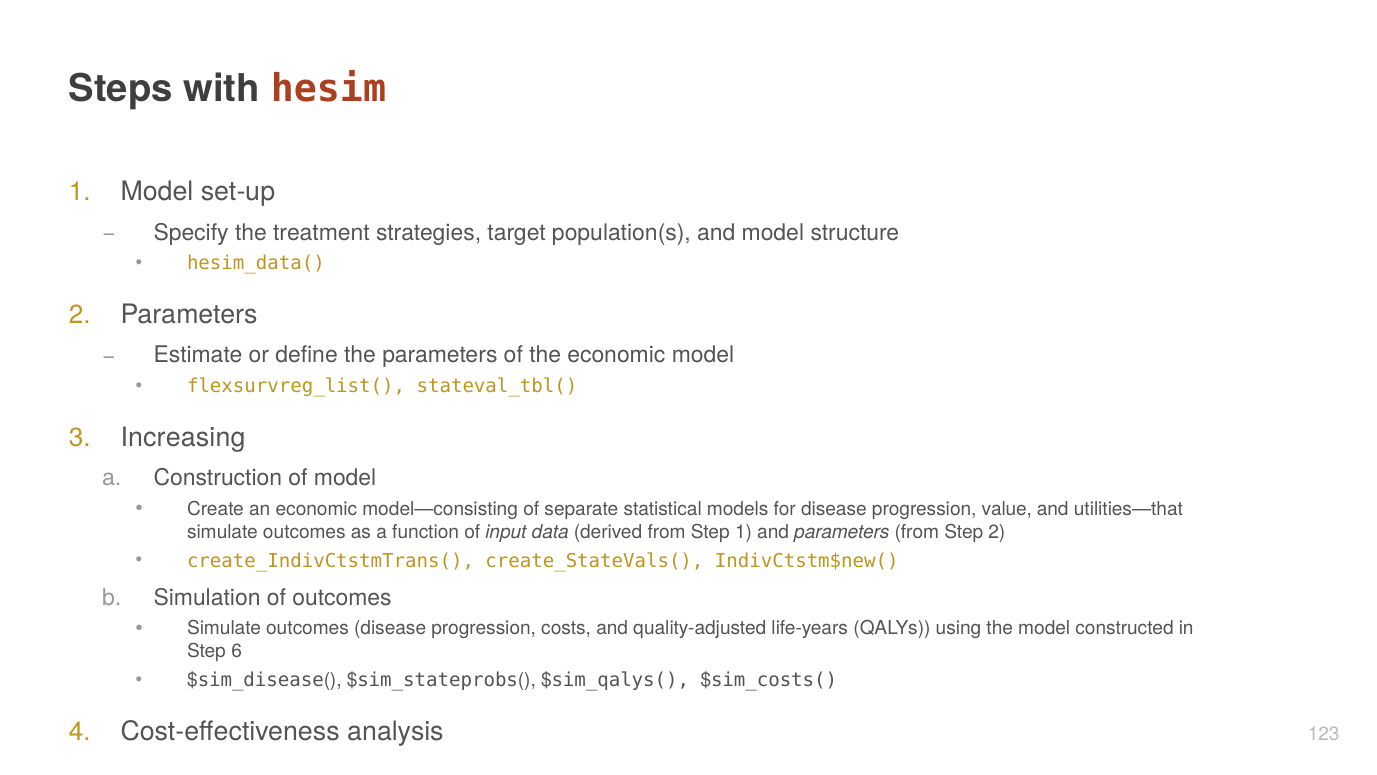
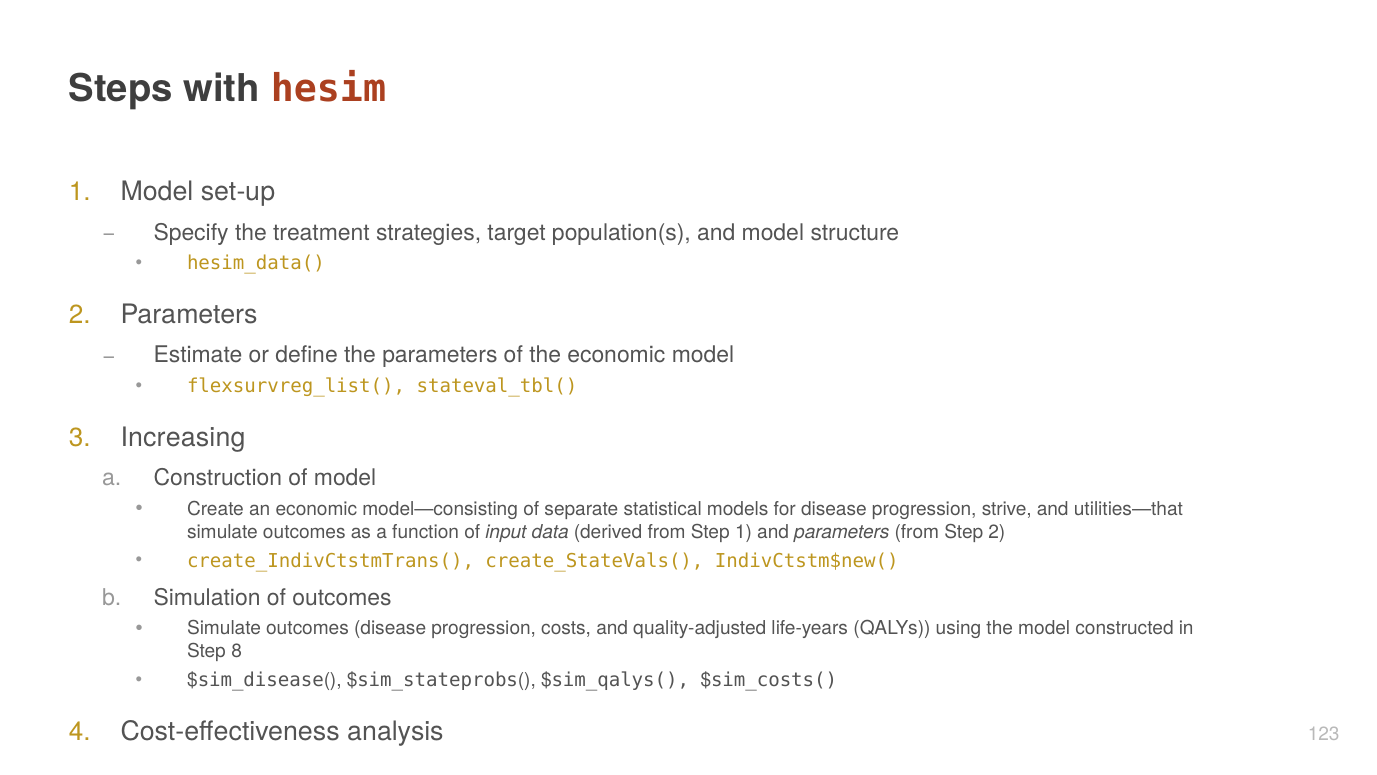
value: value -> strive
6: 6 -> 8
